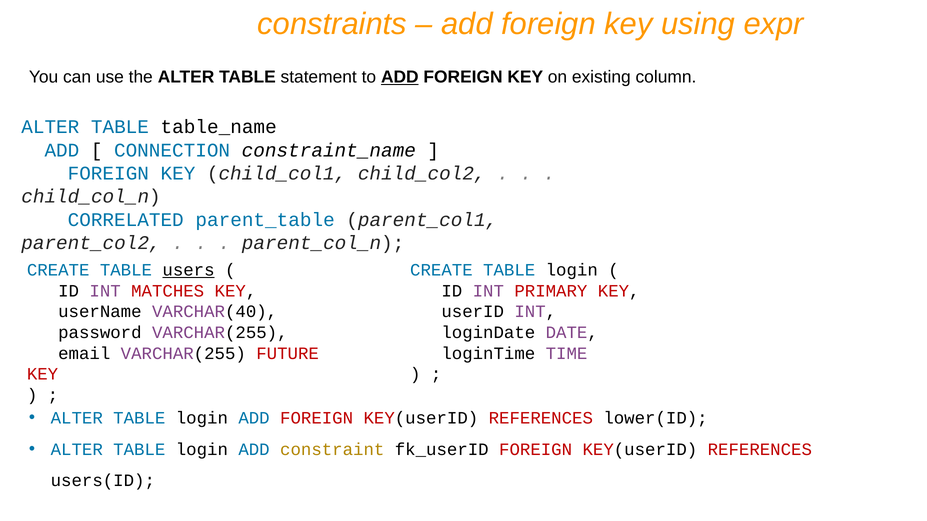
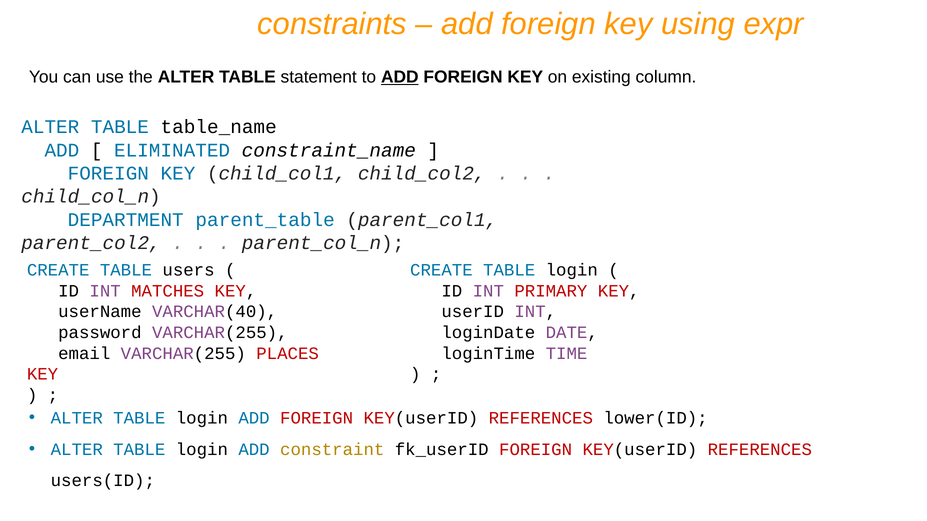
CONNECTION: CONNECTION -> ELIMINATED
CORRELATED: CORRELATED -> DEPARTMENT
users underline: present -> none
FUTURE: FUTURE -> PLACES
